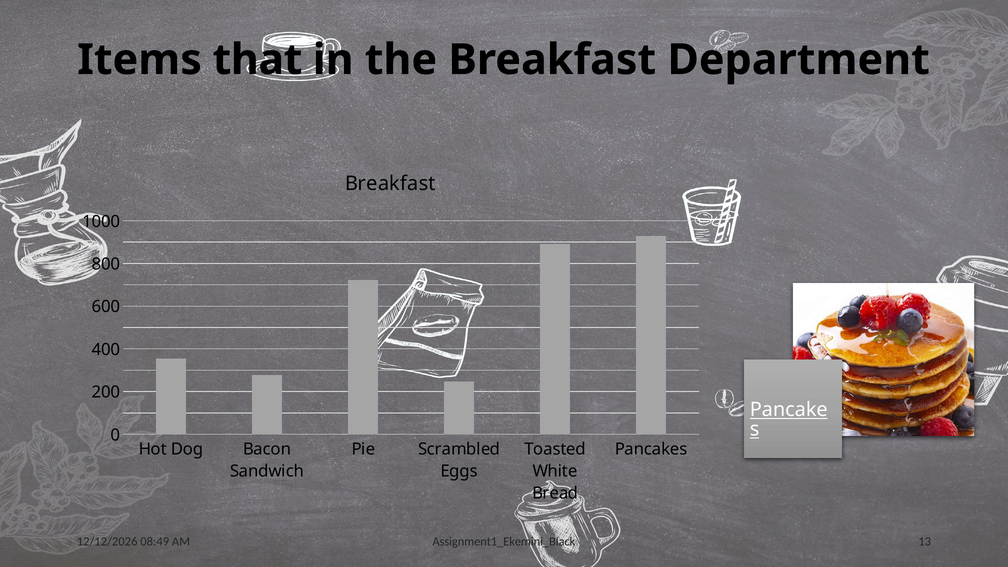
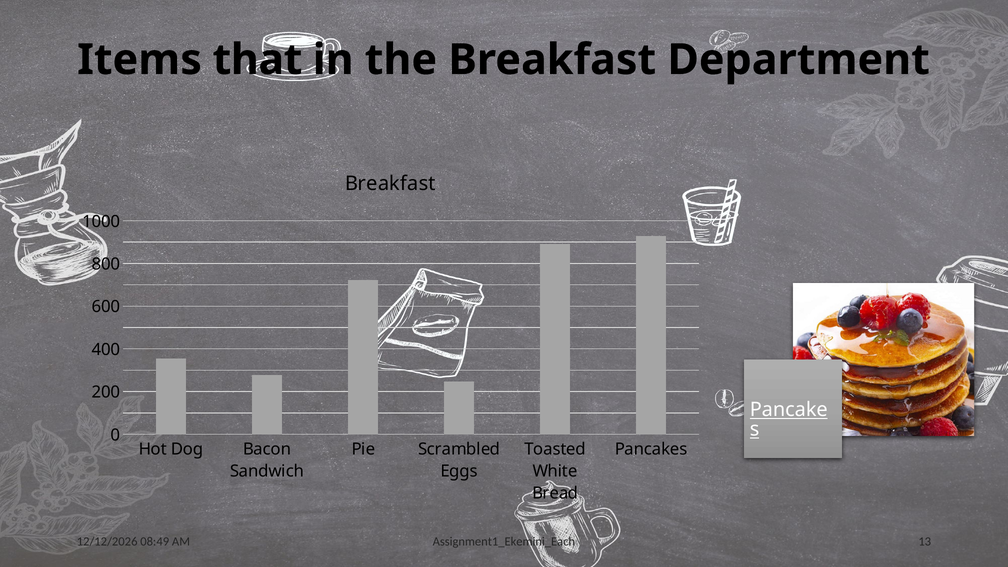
Assignment1_Ekemini_Black: Assignment1_Ekemini_Black -> Assignment1_Ekemini_Each
